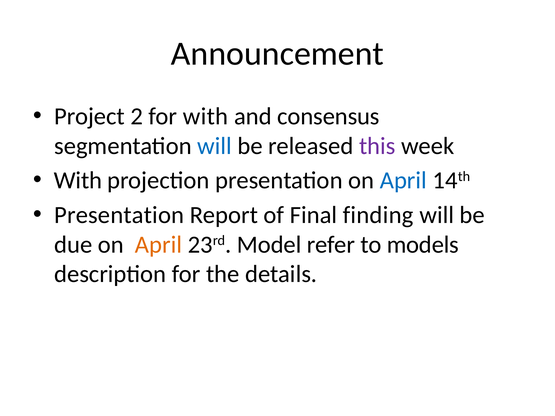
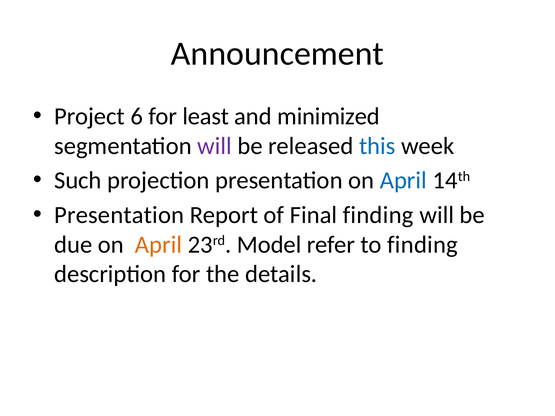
2: 2 -> 6
for with: with -> least
consensus: consensus -> minimized
will at (215, 146) colour: blue -> purple
this colour: purple -> blue
With at (78, 181): With -> Such
to models: models -> finding
